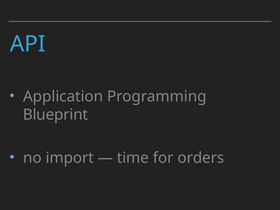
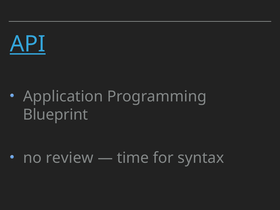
API underline: none -> present
import: import -> review
orders: orders -> syntax
